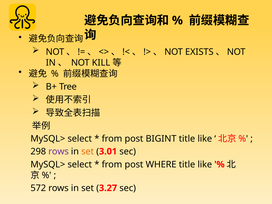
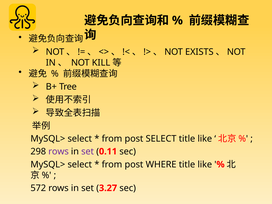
post BIGINT: BIGINT -> SELECT
set at (88, 151) colour: orange -> purple
3.01: 3.01 -> 0.11
